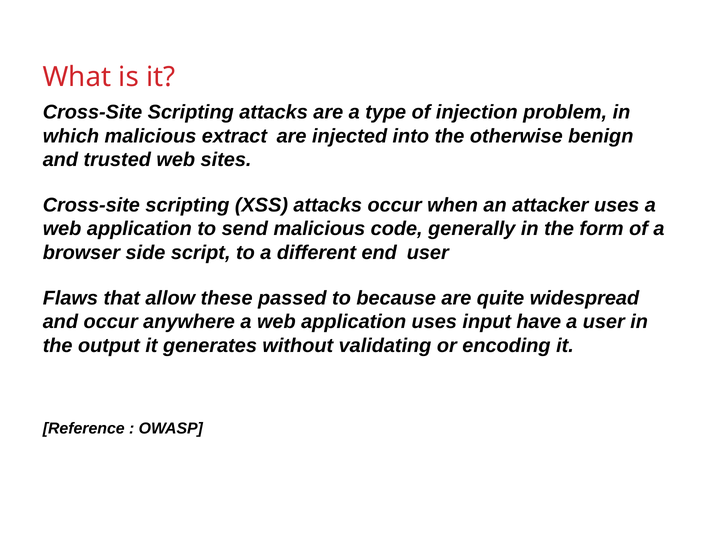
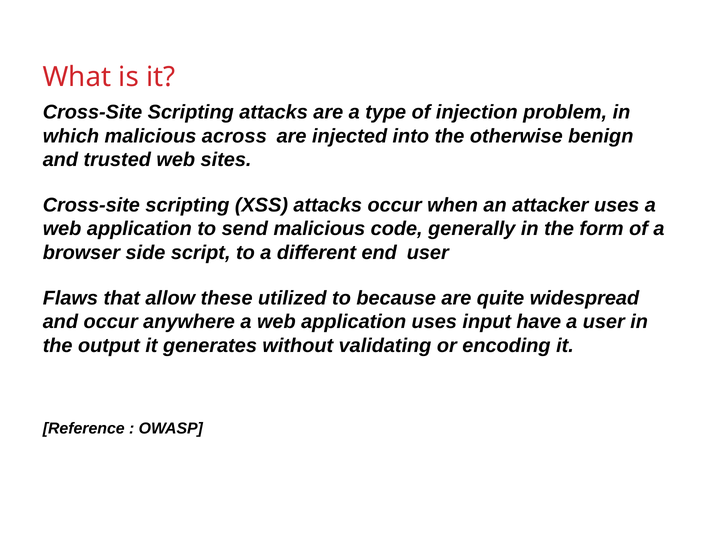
extract: extract -> across
passed: passed -> utilized
